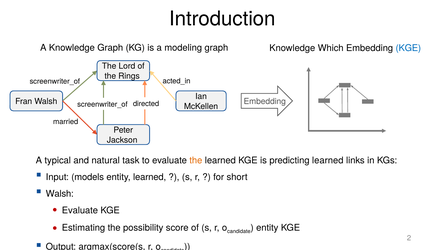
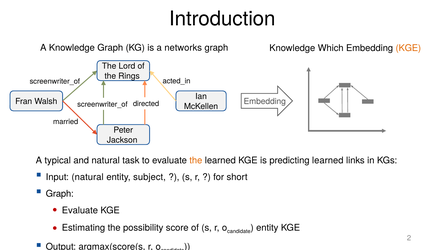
modeling: modeling -> networks
KGE at (408, 48) colour: blue -> orange
Input models: models -> natural
entity learned: learned -> subject
Walsh at (60, 194): Walsh -> Graph
